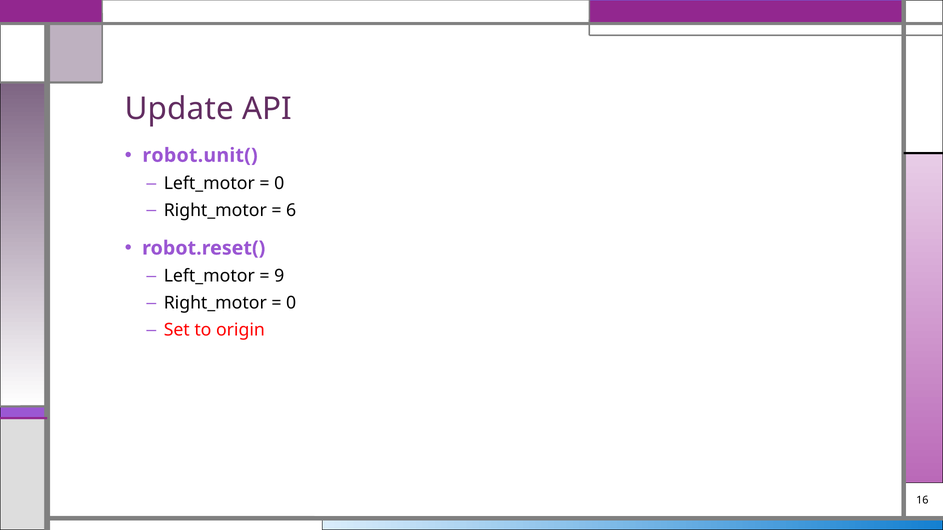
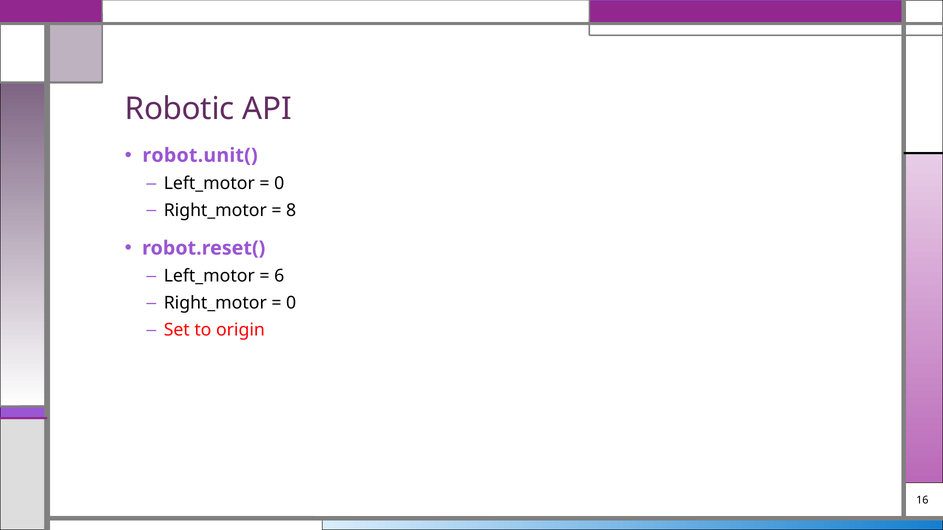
Update: Update -> Robotic
6: 6 -> 8
9: 9 -> 6
